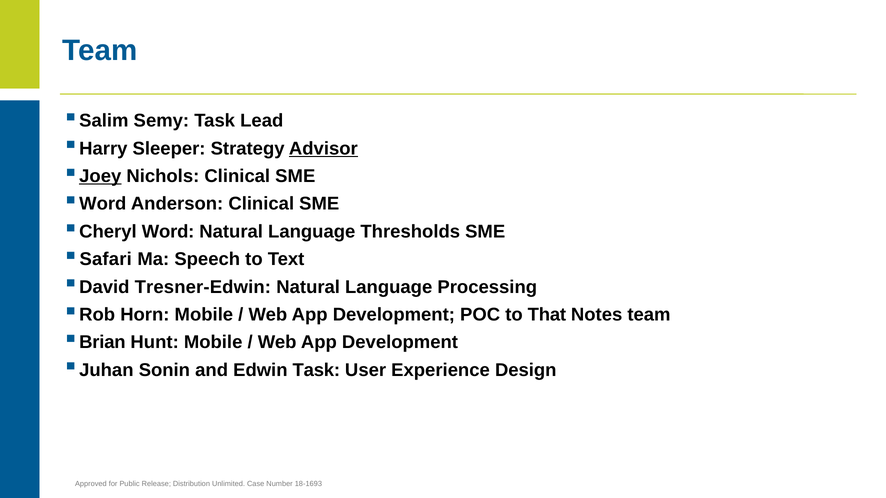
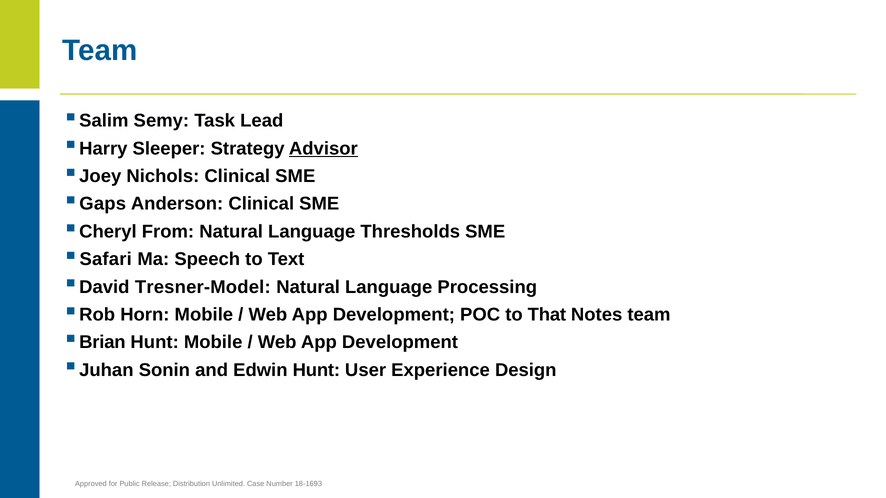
Joey underline: present -> none
Word at (103, 204): Word -> Gaps
Cheryl Word: Word -> From
Tresner-Edwin: Tresner-Edwin -> Tresner-Model
Edwin Task: Task -> Hunt
